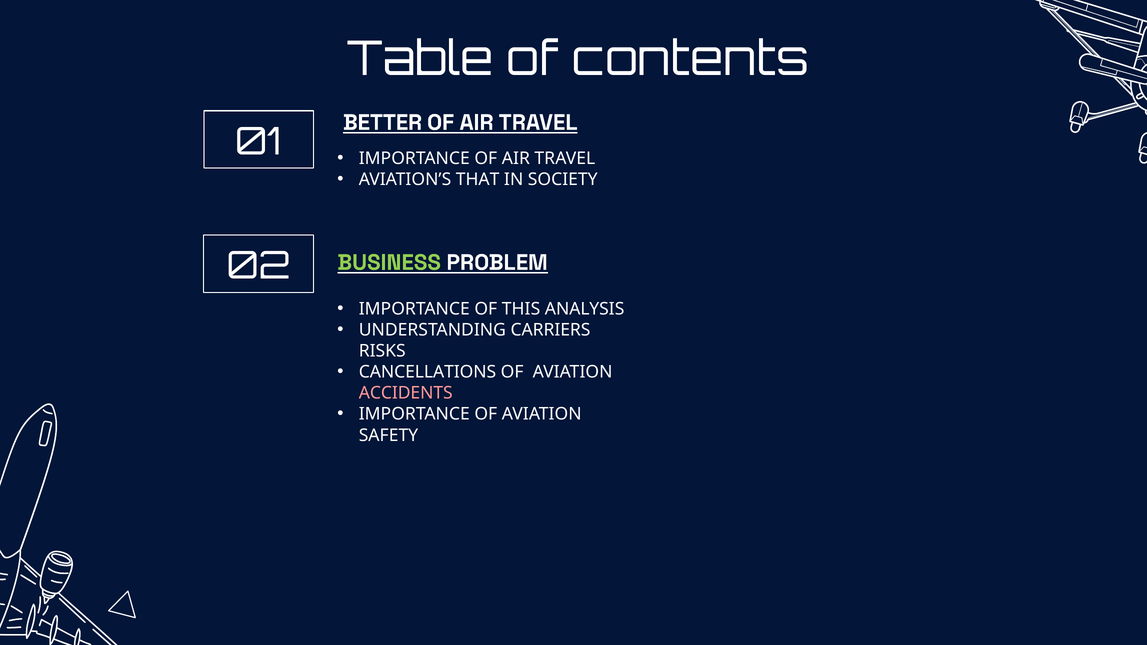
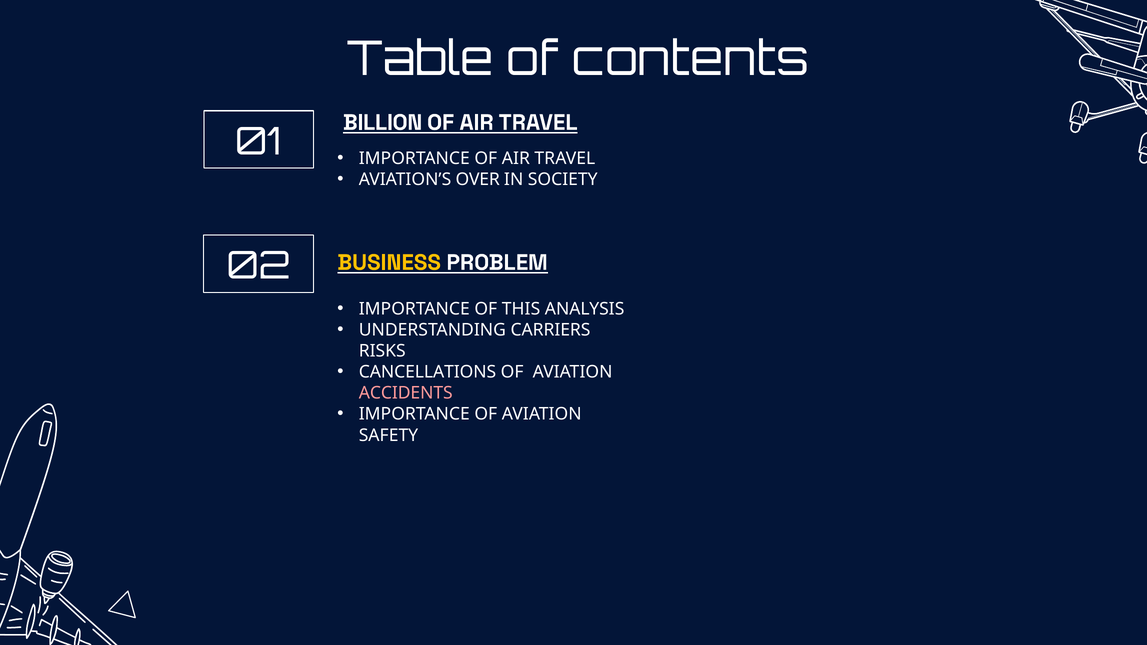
BETTER: BETTER -> BILLION
THAT: THAT -> OVER
BUSINESS colour: light green -> yellow
